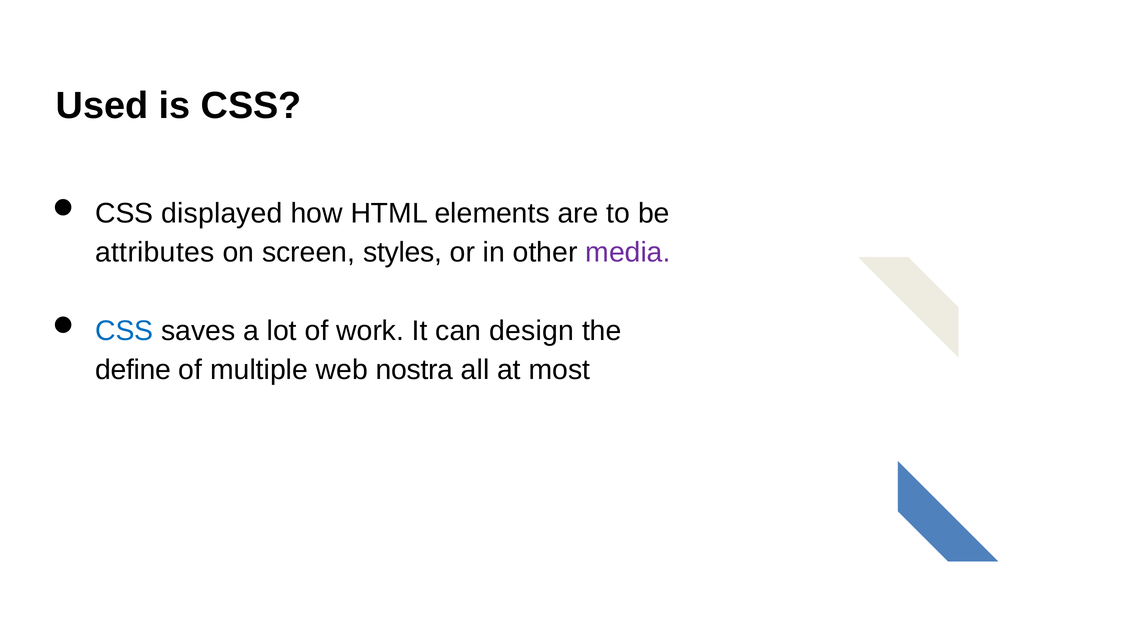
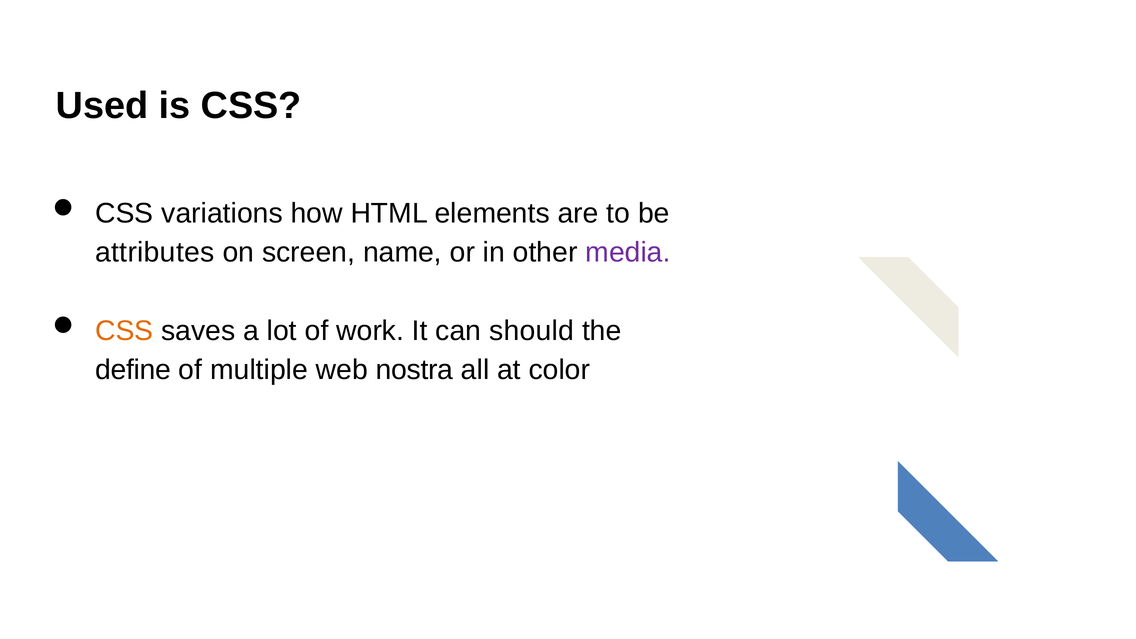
displayed: displayed -> variations
styles: styles -> name
CSS at (124, 331) colour: blue -> orange
design: design -> should
most: most -> color
